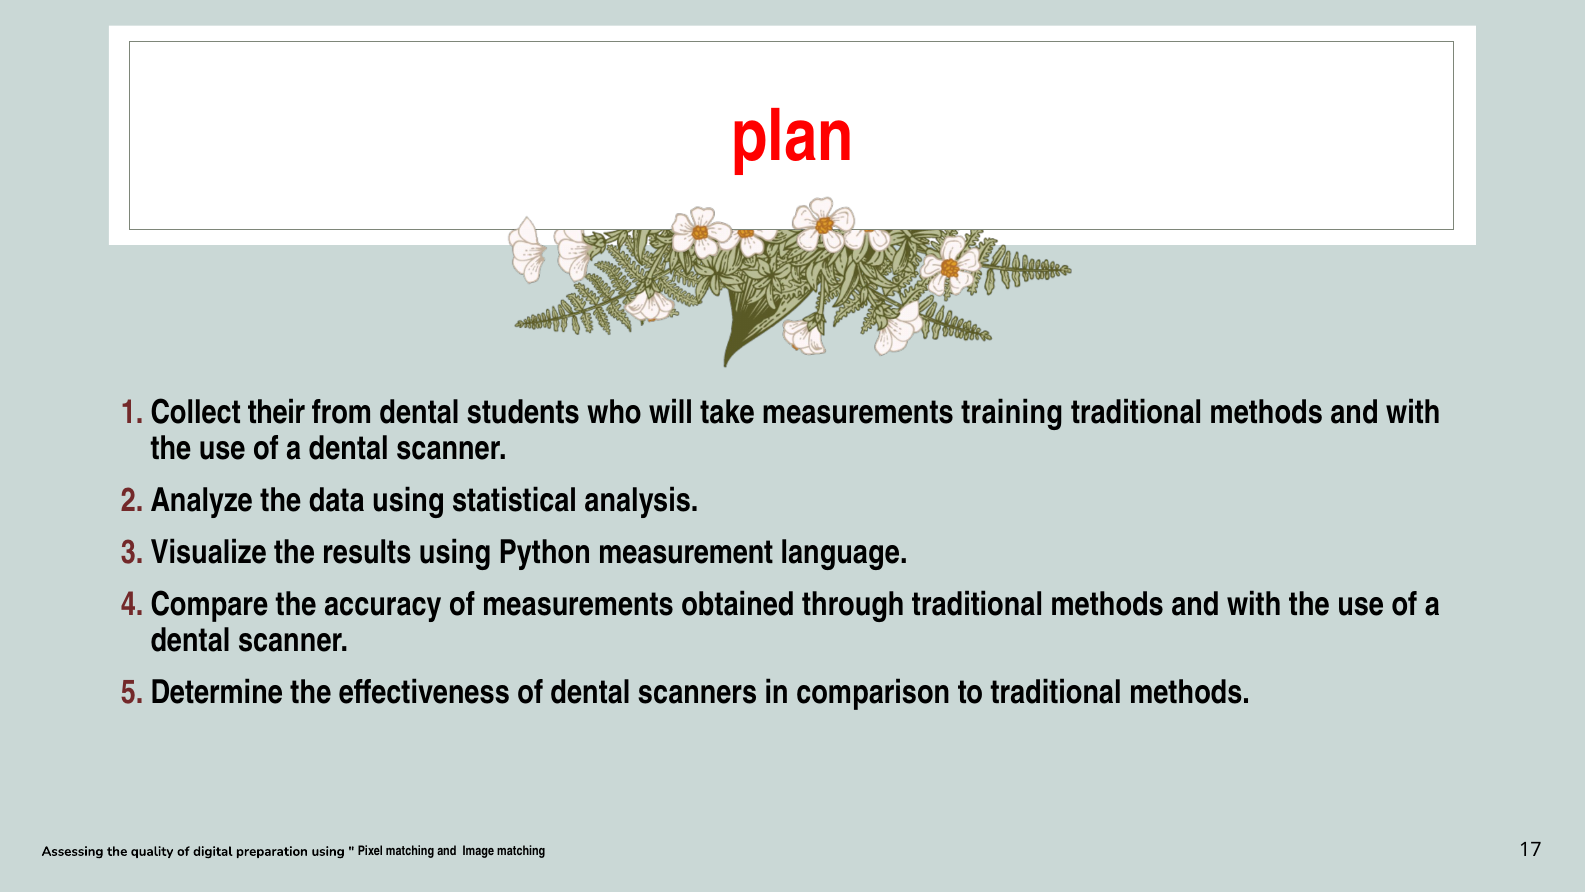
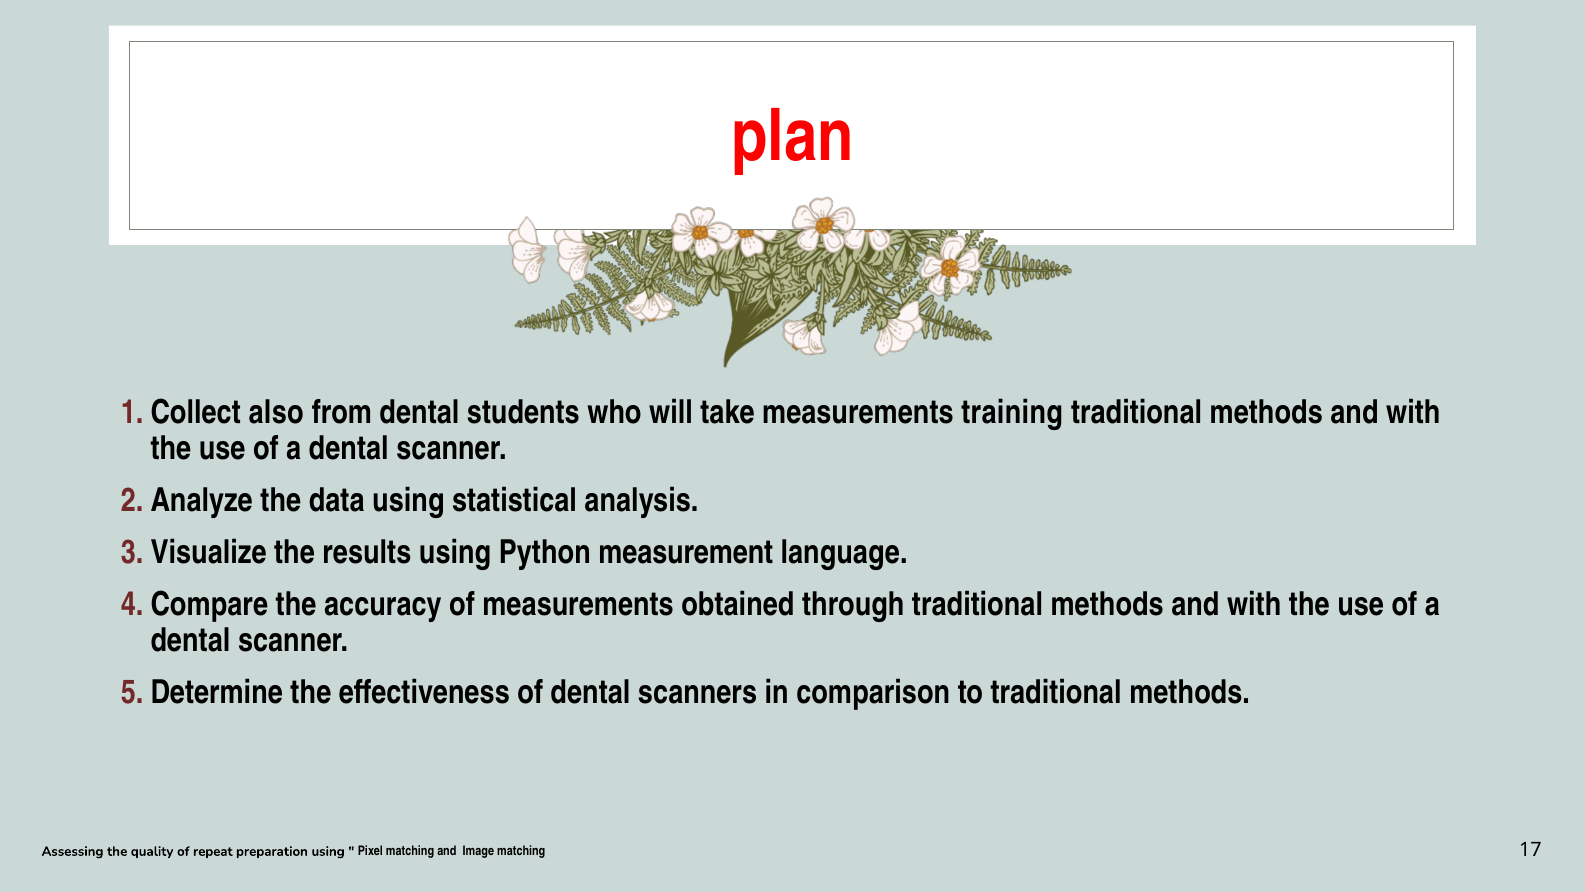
their: their -> also
digital: digital -> repeat
